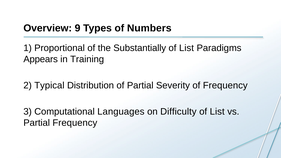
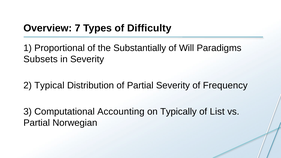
9: 9 -> 7
Numbers: Numbers -> Difficulty
List at (186, 48): List -> Will
Appears: Appears -> Subsets
in Training: Training -> Severity
Languages: Languages -> Accounting
Difficulty: Difficulty -> Typically
Partial Frequency: Frequency -> Norwegian
